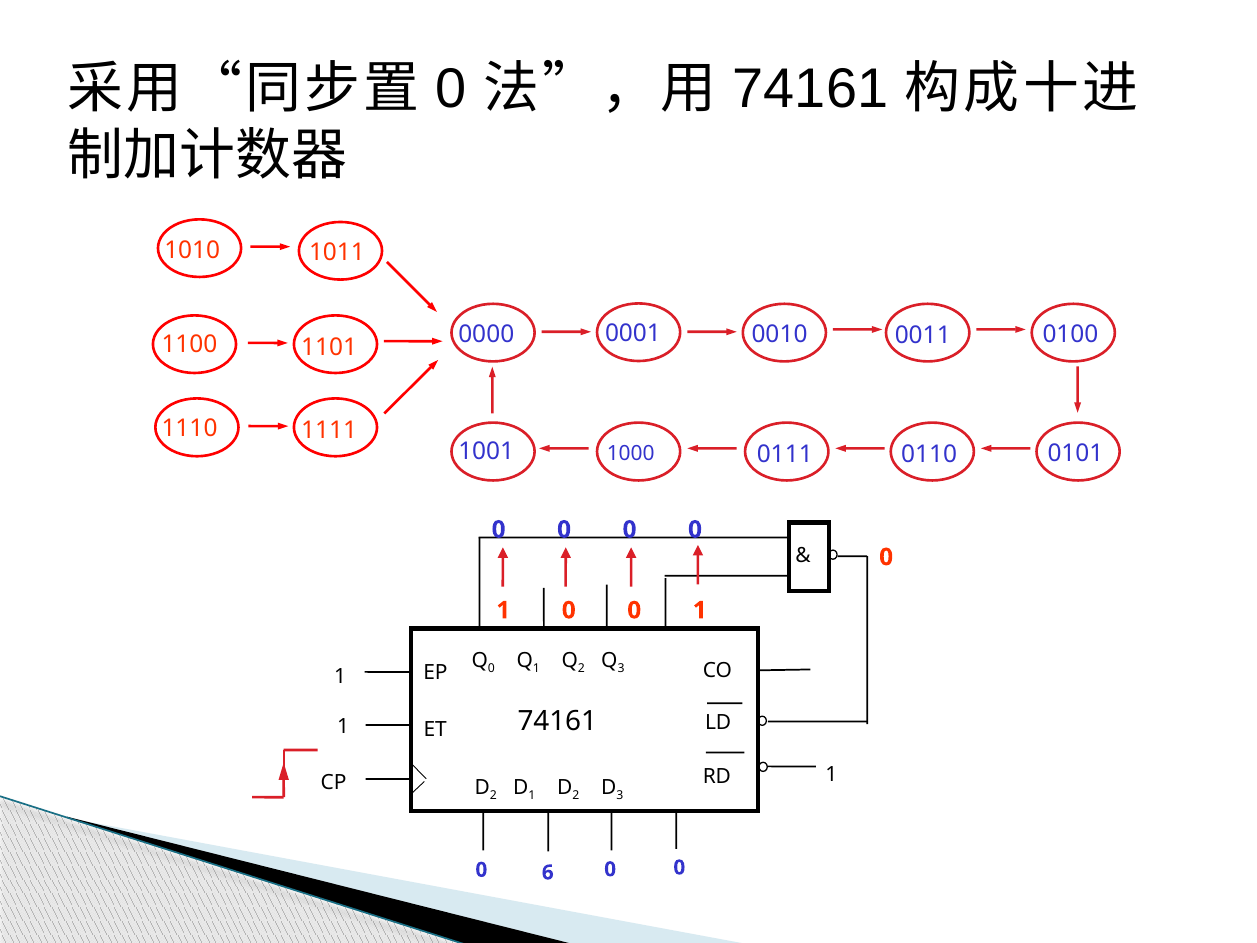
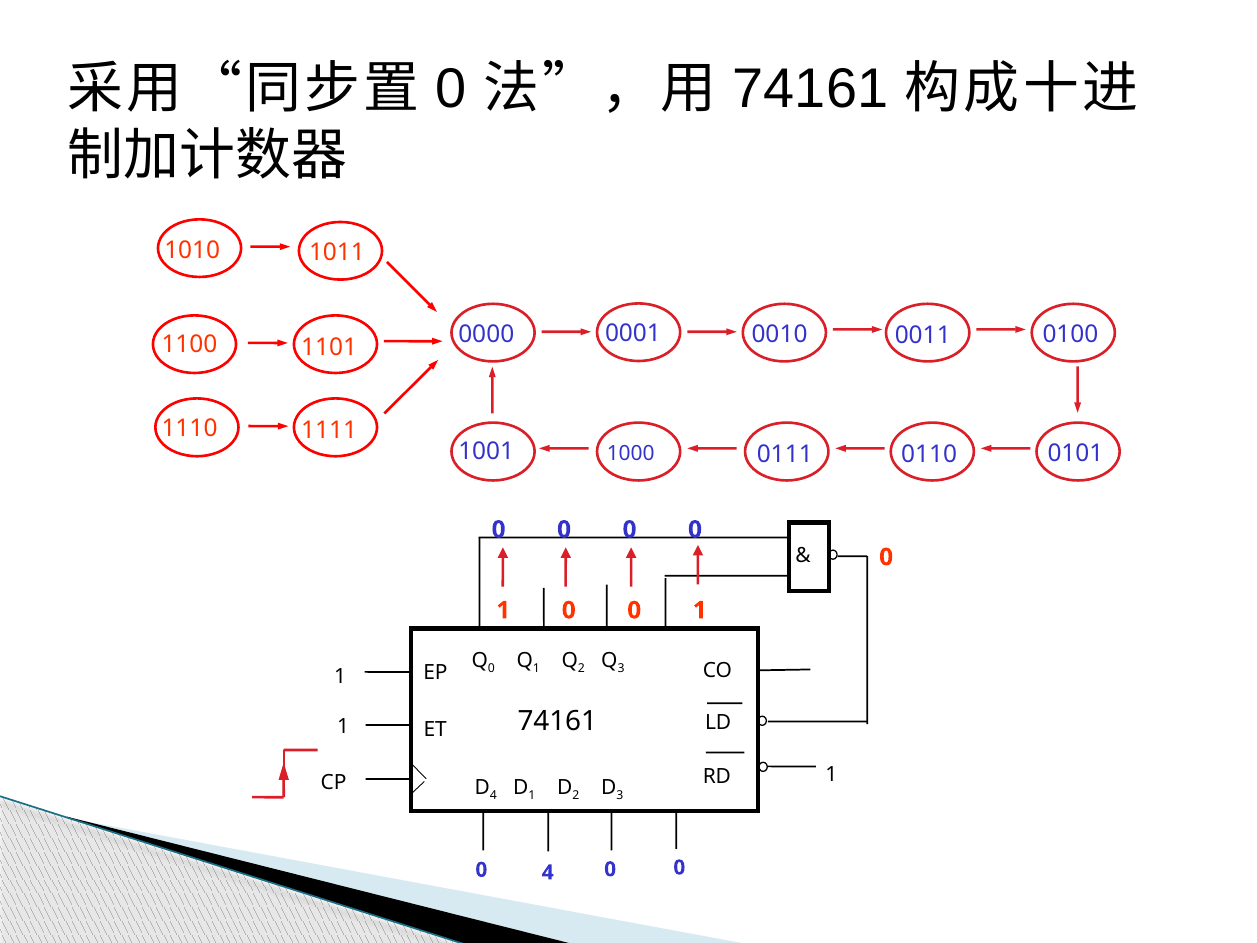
2 at (493, 795): 2 -> 4
0 6: 6 -> 4
